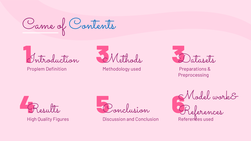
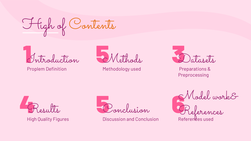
Came at (38, 24): Came -> High
Contents colour: blue -> orange
3 at (103, 55): 3 -> 5
